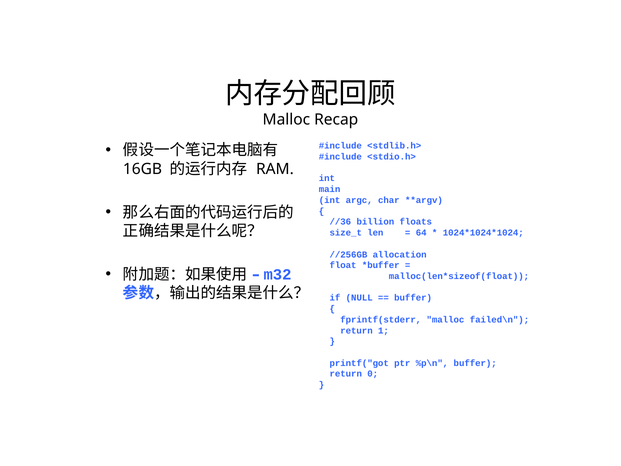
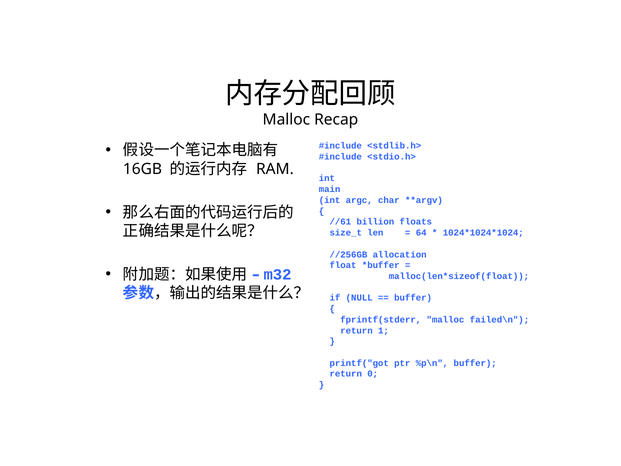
//36: //36 -> //61
